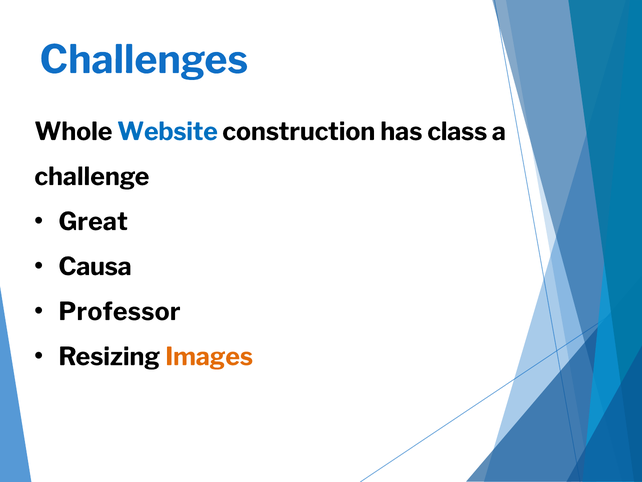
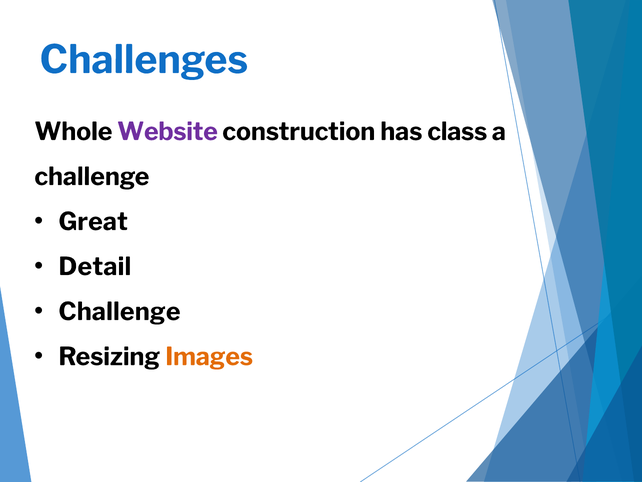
Website colour: blue -> purple
Causa: Causa -> Detail
Professor at (119, 312): Professor -> Challenge
